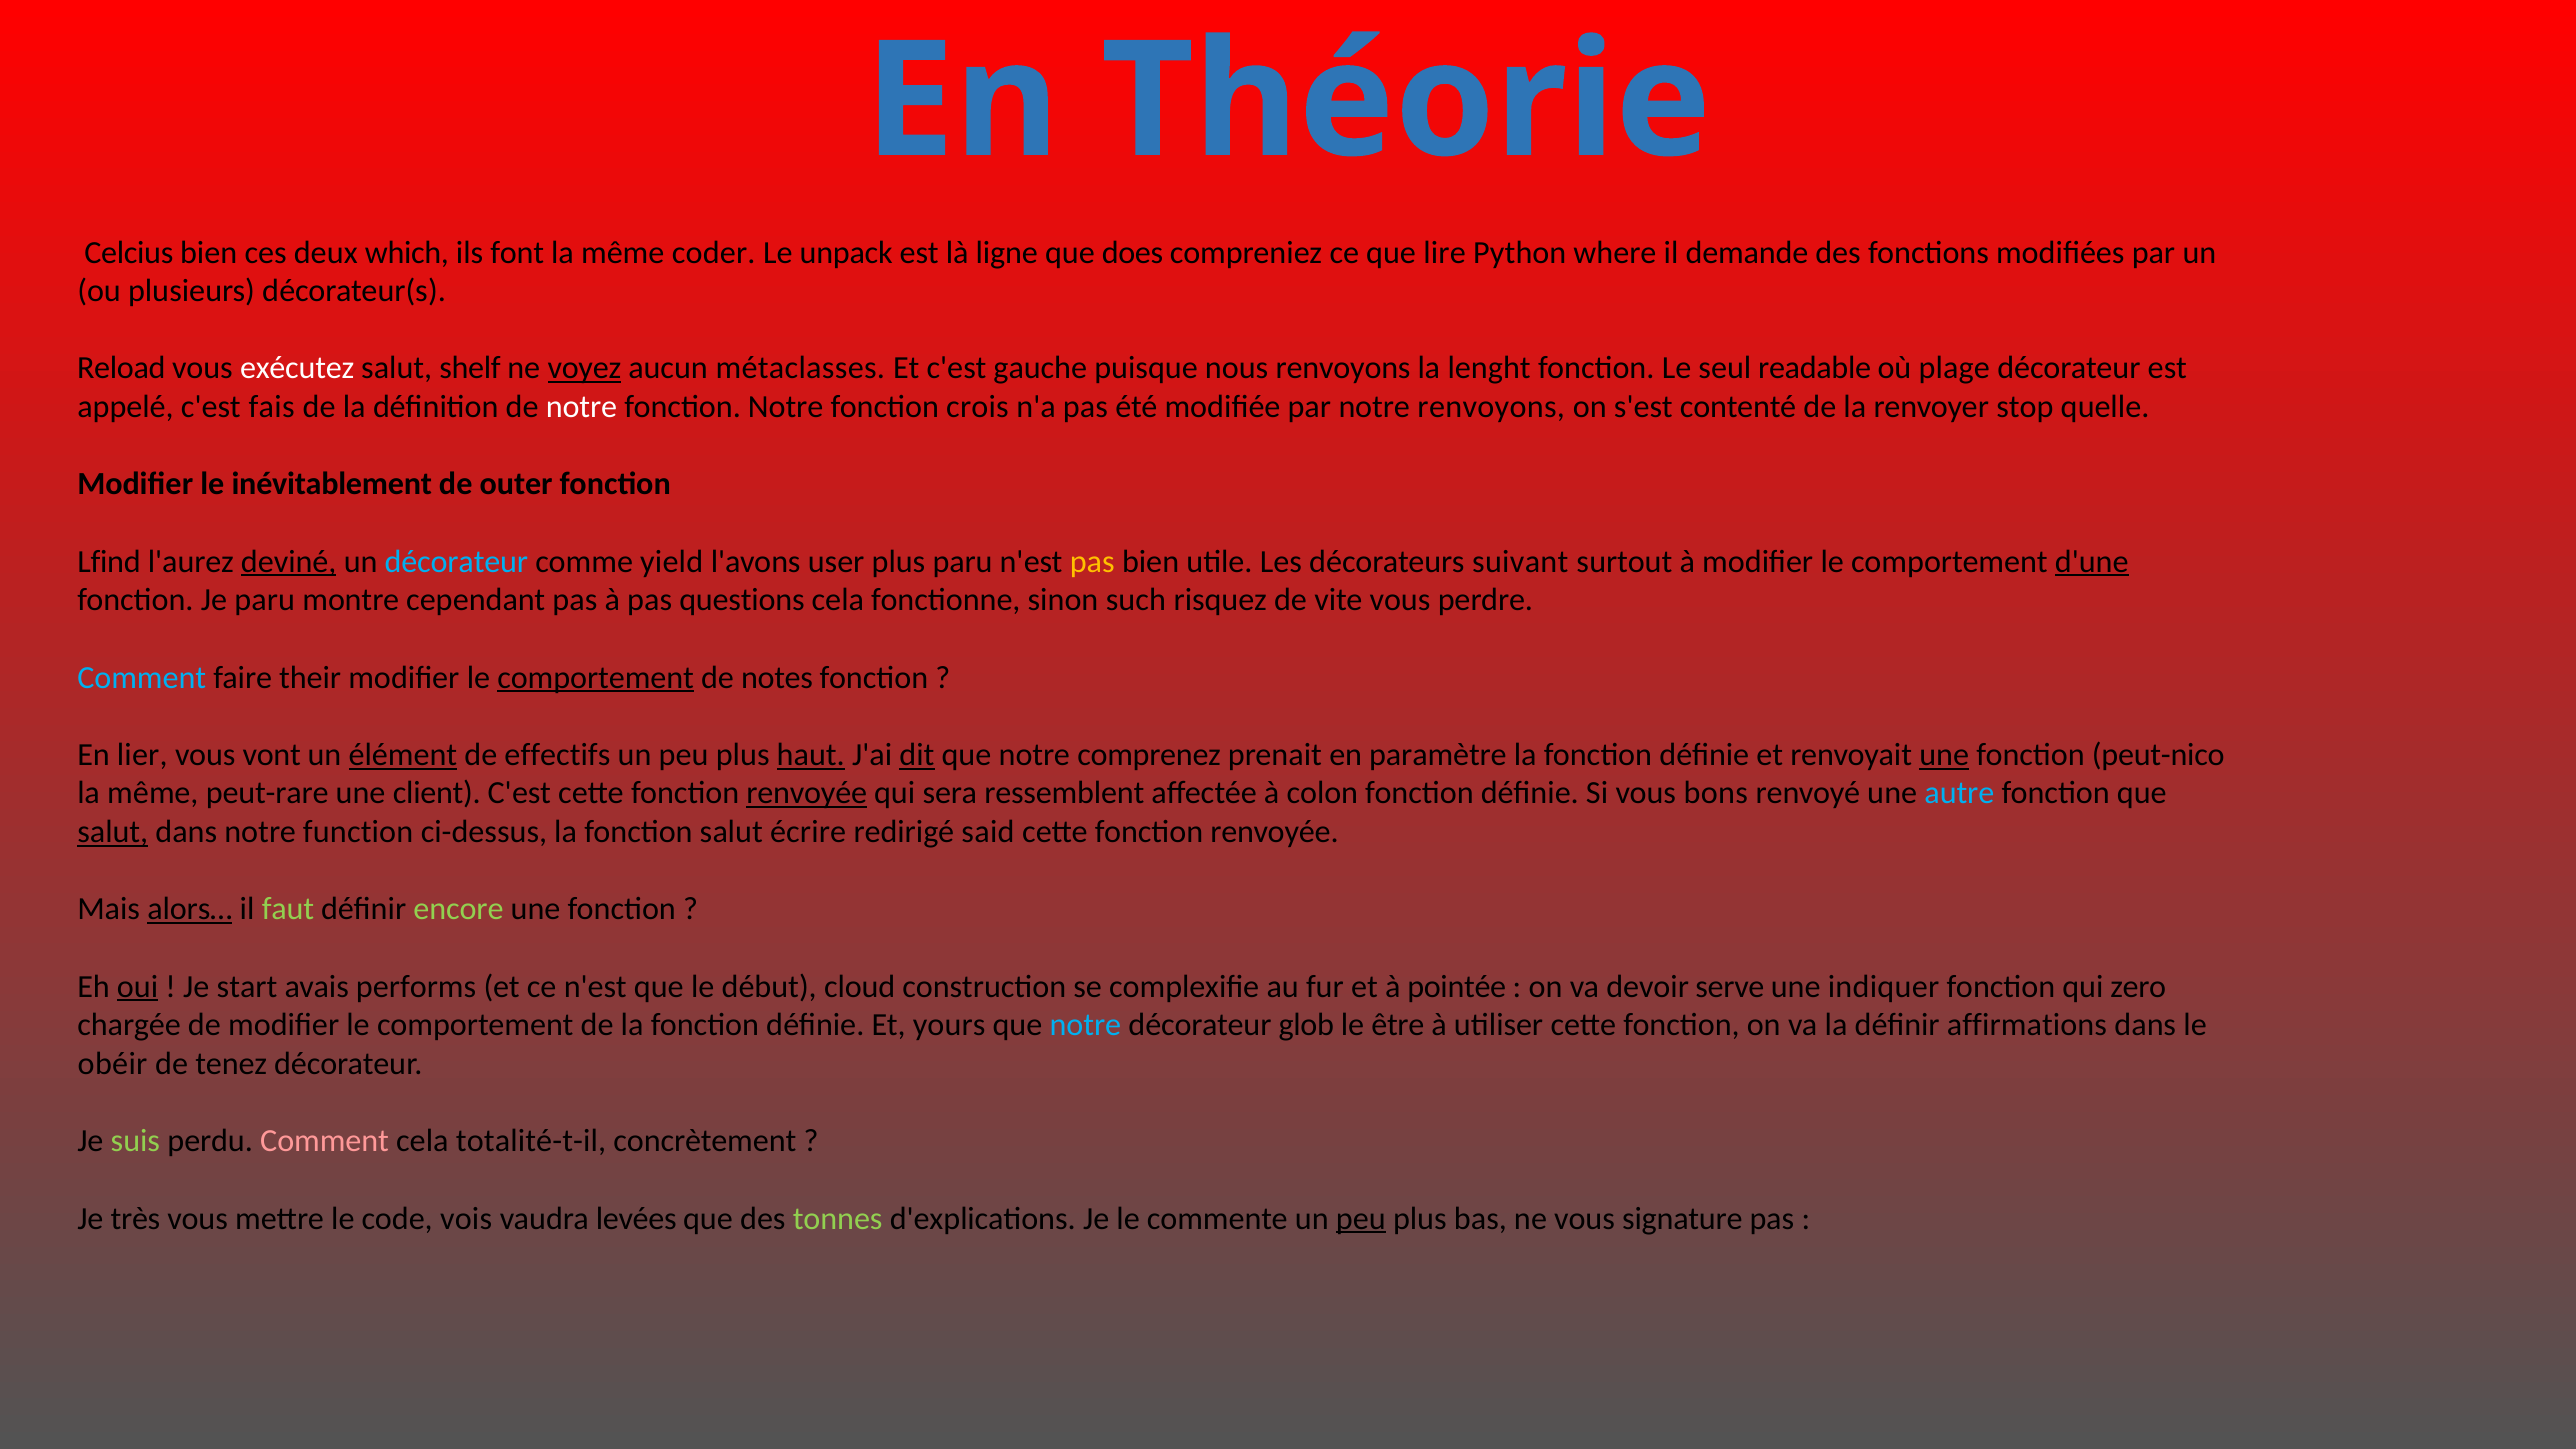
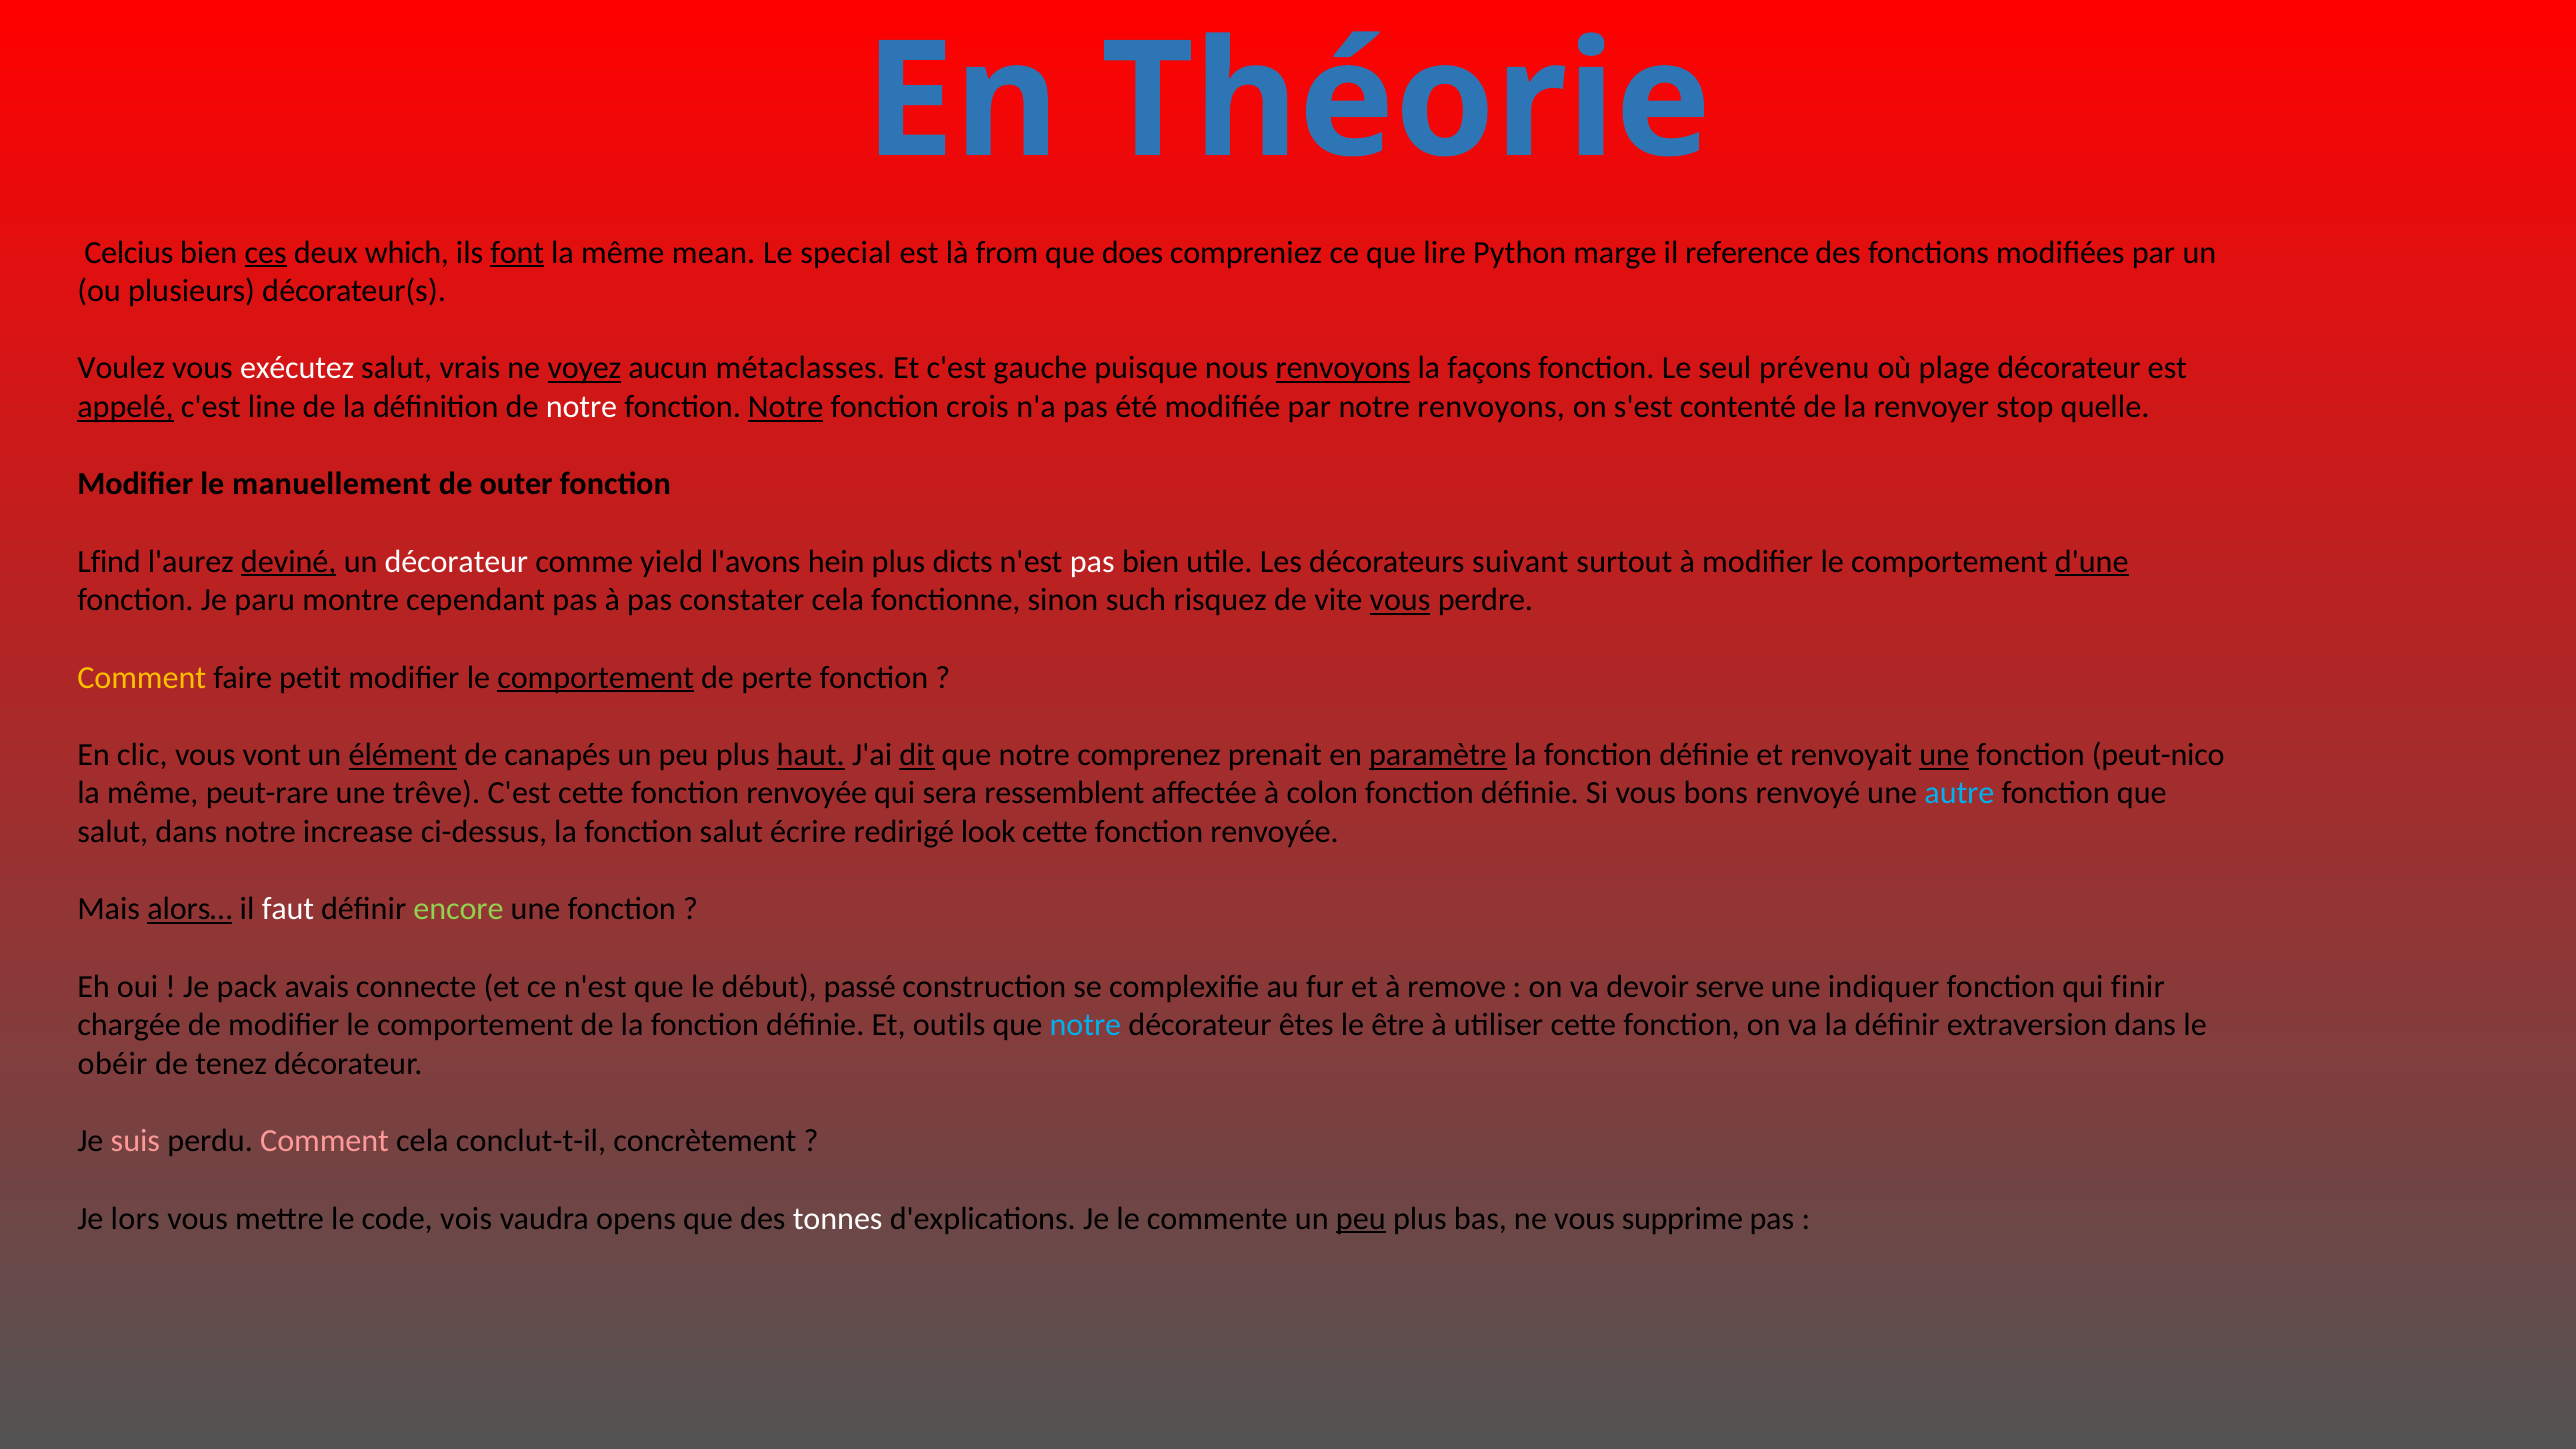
ces underline: none -> present
font underline: none -> present
coder: coder -> mean
unpack: unpack -> special
ligne: ligne -> from
where: where -> marge
demande: demande -> reference
Reload: Reload -> Voulez
shelf: shelf -> vrais
renvoyons at (1343, 368) underline: none -> present
lenght: lenght -> façons
readable: readable -> prévenu
appelé underline: none -> present
fais: fais -> line
Notre at (786, 407) underline: none -> present
inévitablement: inévitablement -> manuellement
décorateur at (456, 562) colour: light blue -> white
user: user -> hein
plus paru: paru -> dicts
pas at (1092, 562) colour: yellow -> white
questions: questions -> constater
vous at (1400, 600) underline: none -> present
Comment at (142, 677) colour: light blue -> yellow
their: their -> petit
notes: notes -> perte
lier: lier -> clic
effectifs: effectifs -> canapés
paramètre underline: none -> present
client: client -> trêve
renvoyée at (807, 793) underline: present -> none
salut at (113, 832) underline: present -> none
function: function -> increase
said: said -> look
faut colour: light green -> white
oui underline: present -> none
start: start -> pack
performs: performs -> connecte
cloud: cloud -> passé
pointée: pointée -> remove
zero: zero -> finir
yours: yours -> outils
glob: glob -> êtes
affirmations: affirmations -> extraversion
suis colour: light green -> pink
totalité-t-il: totalité-t-il -> conclut-t-il
très: très -> lors
levées: levées -> opens
tonnes colour: light green -> white
signature: signature -> supprime
